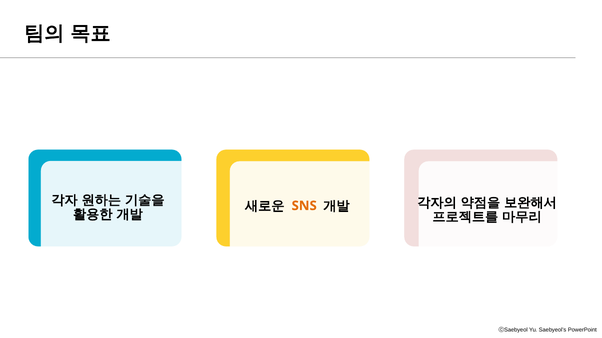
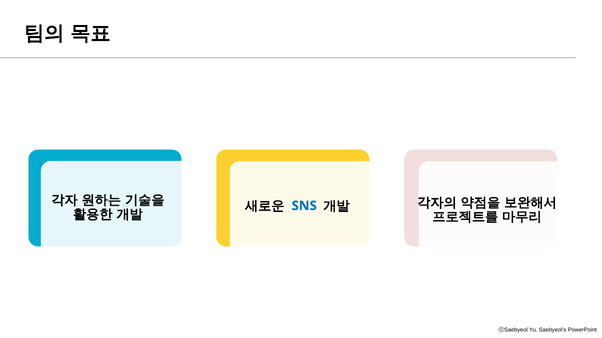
SNS colour: orange -> blue
